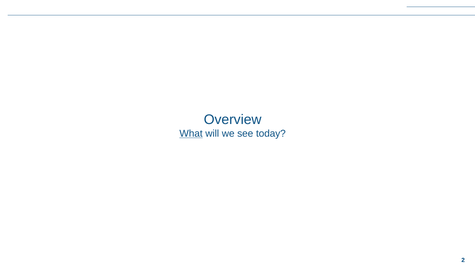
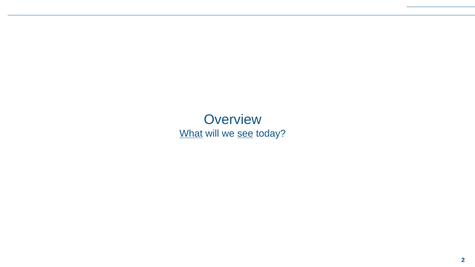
see underline: none -> present
